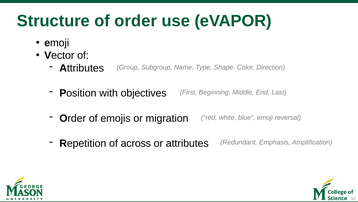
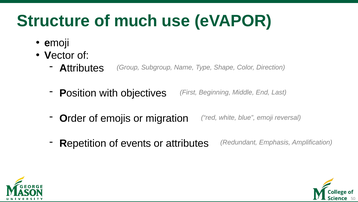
of order: order -> much
across: across -> events
